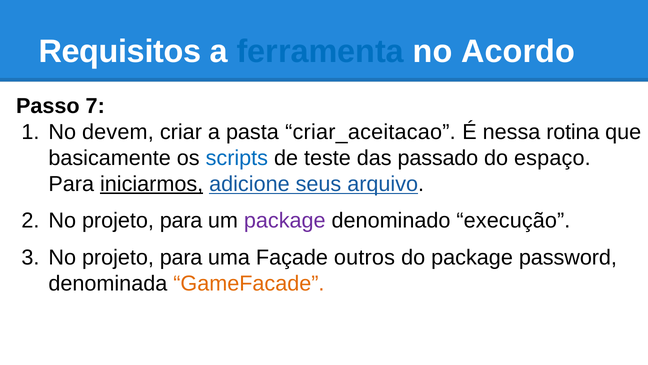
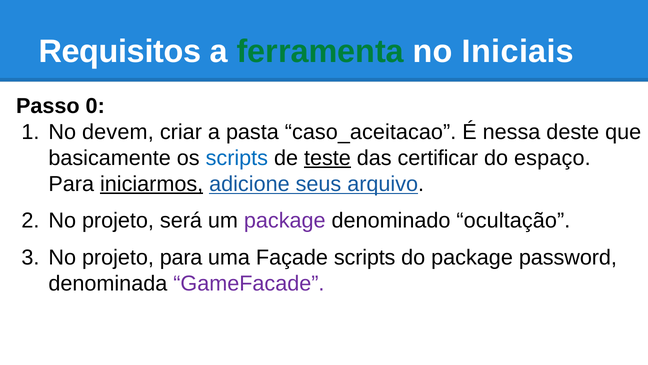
ferramenta colour: blue -> green
Acordo: Acordo -> Iniciais
7: 7 -> 0
criar_aceitacao: criar_aceitacao -> caso_aceitacao
rotina: rotina -> deste
teste underline: none -> present
passado: passado -> certificar
2 No projeto para: para -> será
execução: execução -> ocultação
Façade outros: outros -> scripts
GameFacade colour: orange -> purple
